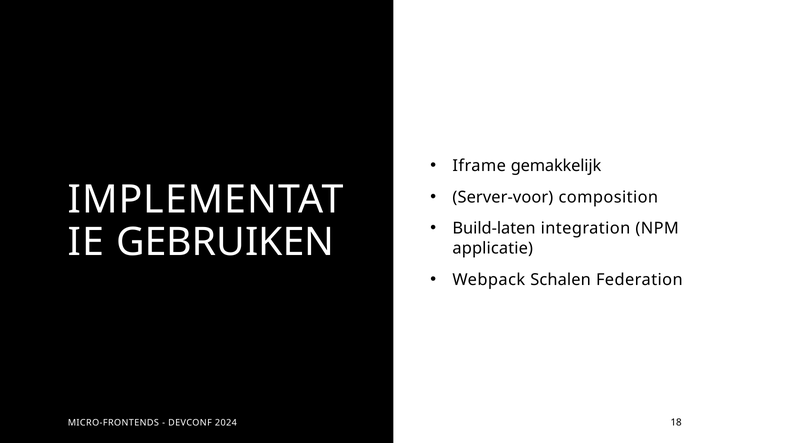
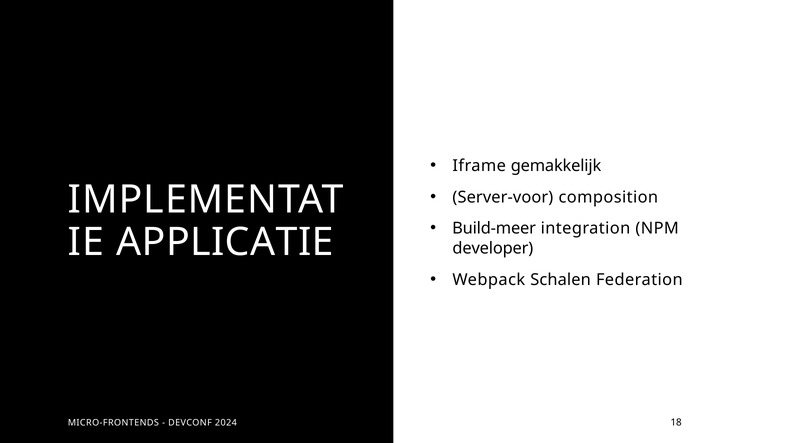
Build-laten: Build-laten -> Build-meer
GEBRUIKEN: GEBRUIKEN -> APPLICATIE
applicatie: applicatie -> developer
